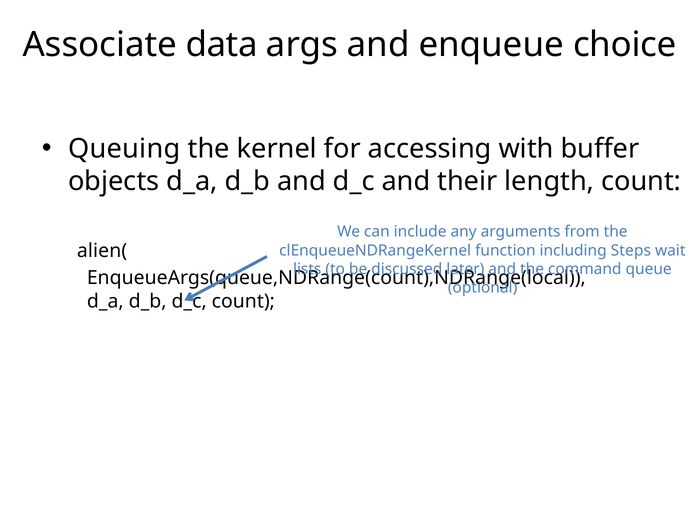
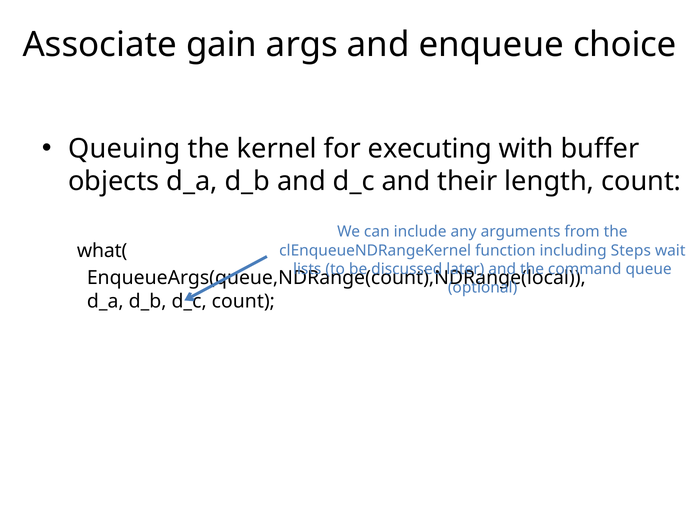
data: data -> gain
accessing: accessing -> executing
alien(: alien( -> what(
